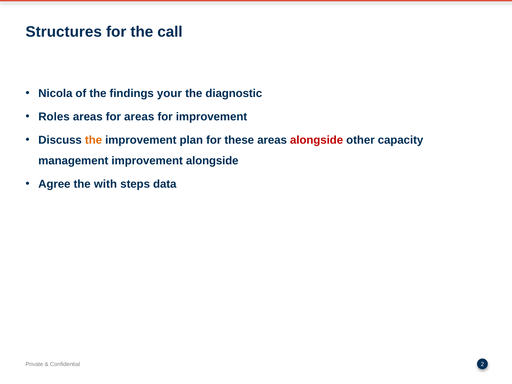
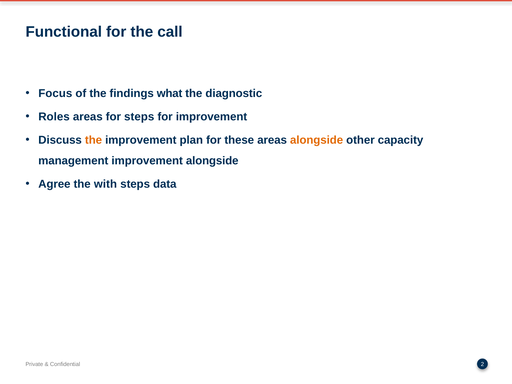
Structures: Structures -> Functional
Nicola: Nicola -> Focus
your: your -> what
for areas: areas -> steps
alongside at (317, 140) colour: red -> orange
